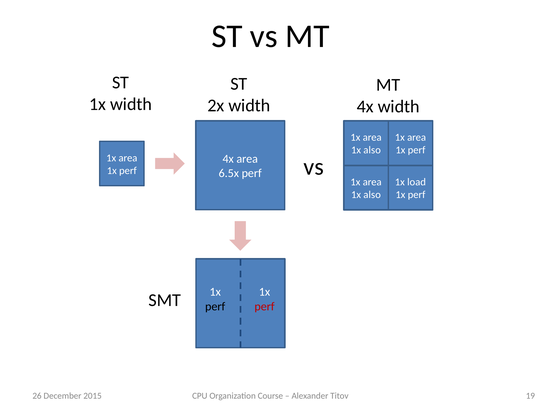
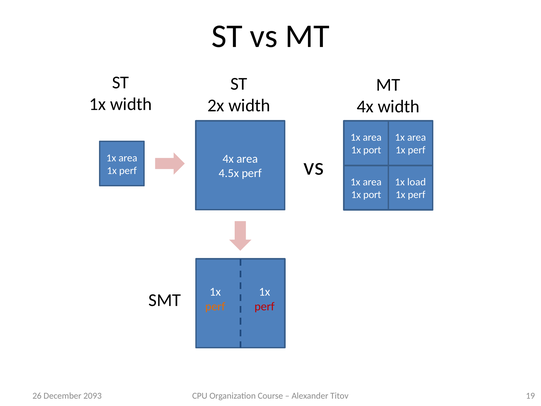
also at (372, 150): also -> port
6.5x: 6.5x -> 4.5x
also at (372, 195): also -> port
perf at (215, 306) colour: black -> orange
2015: 2015 -> 2093
